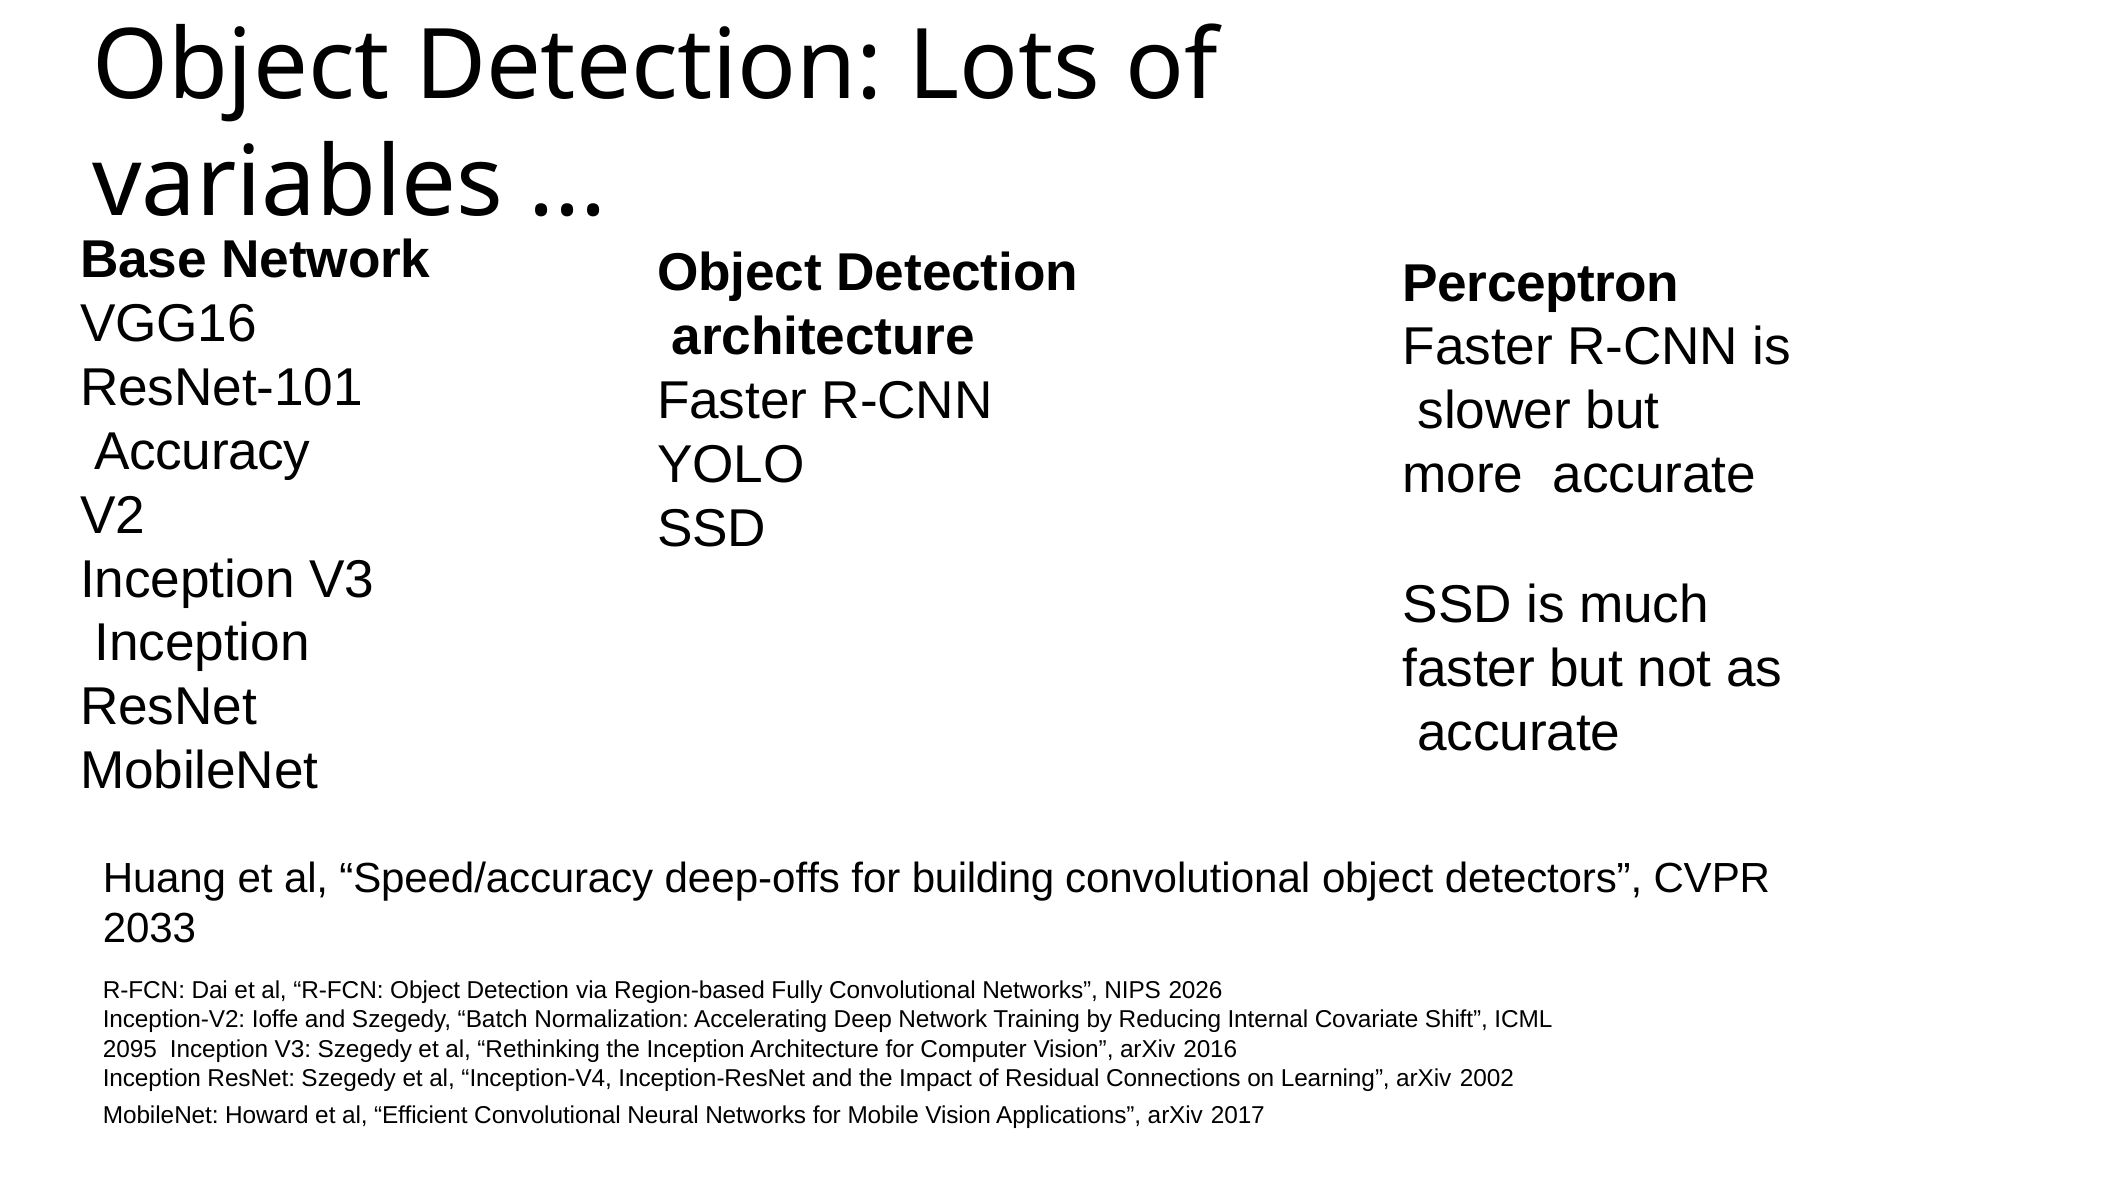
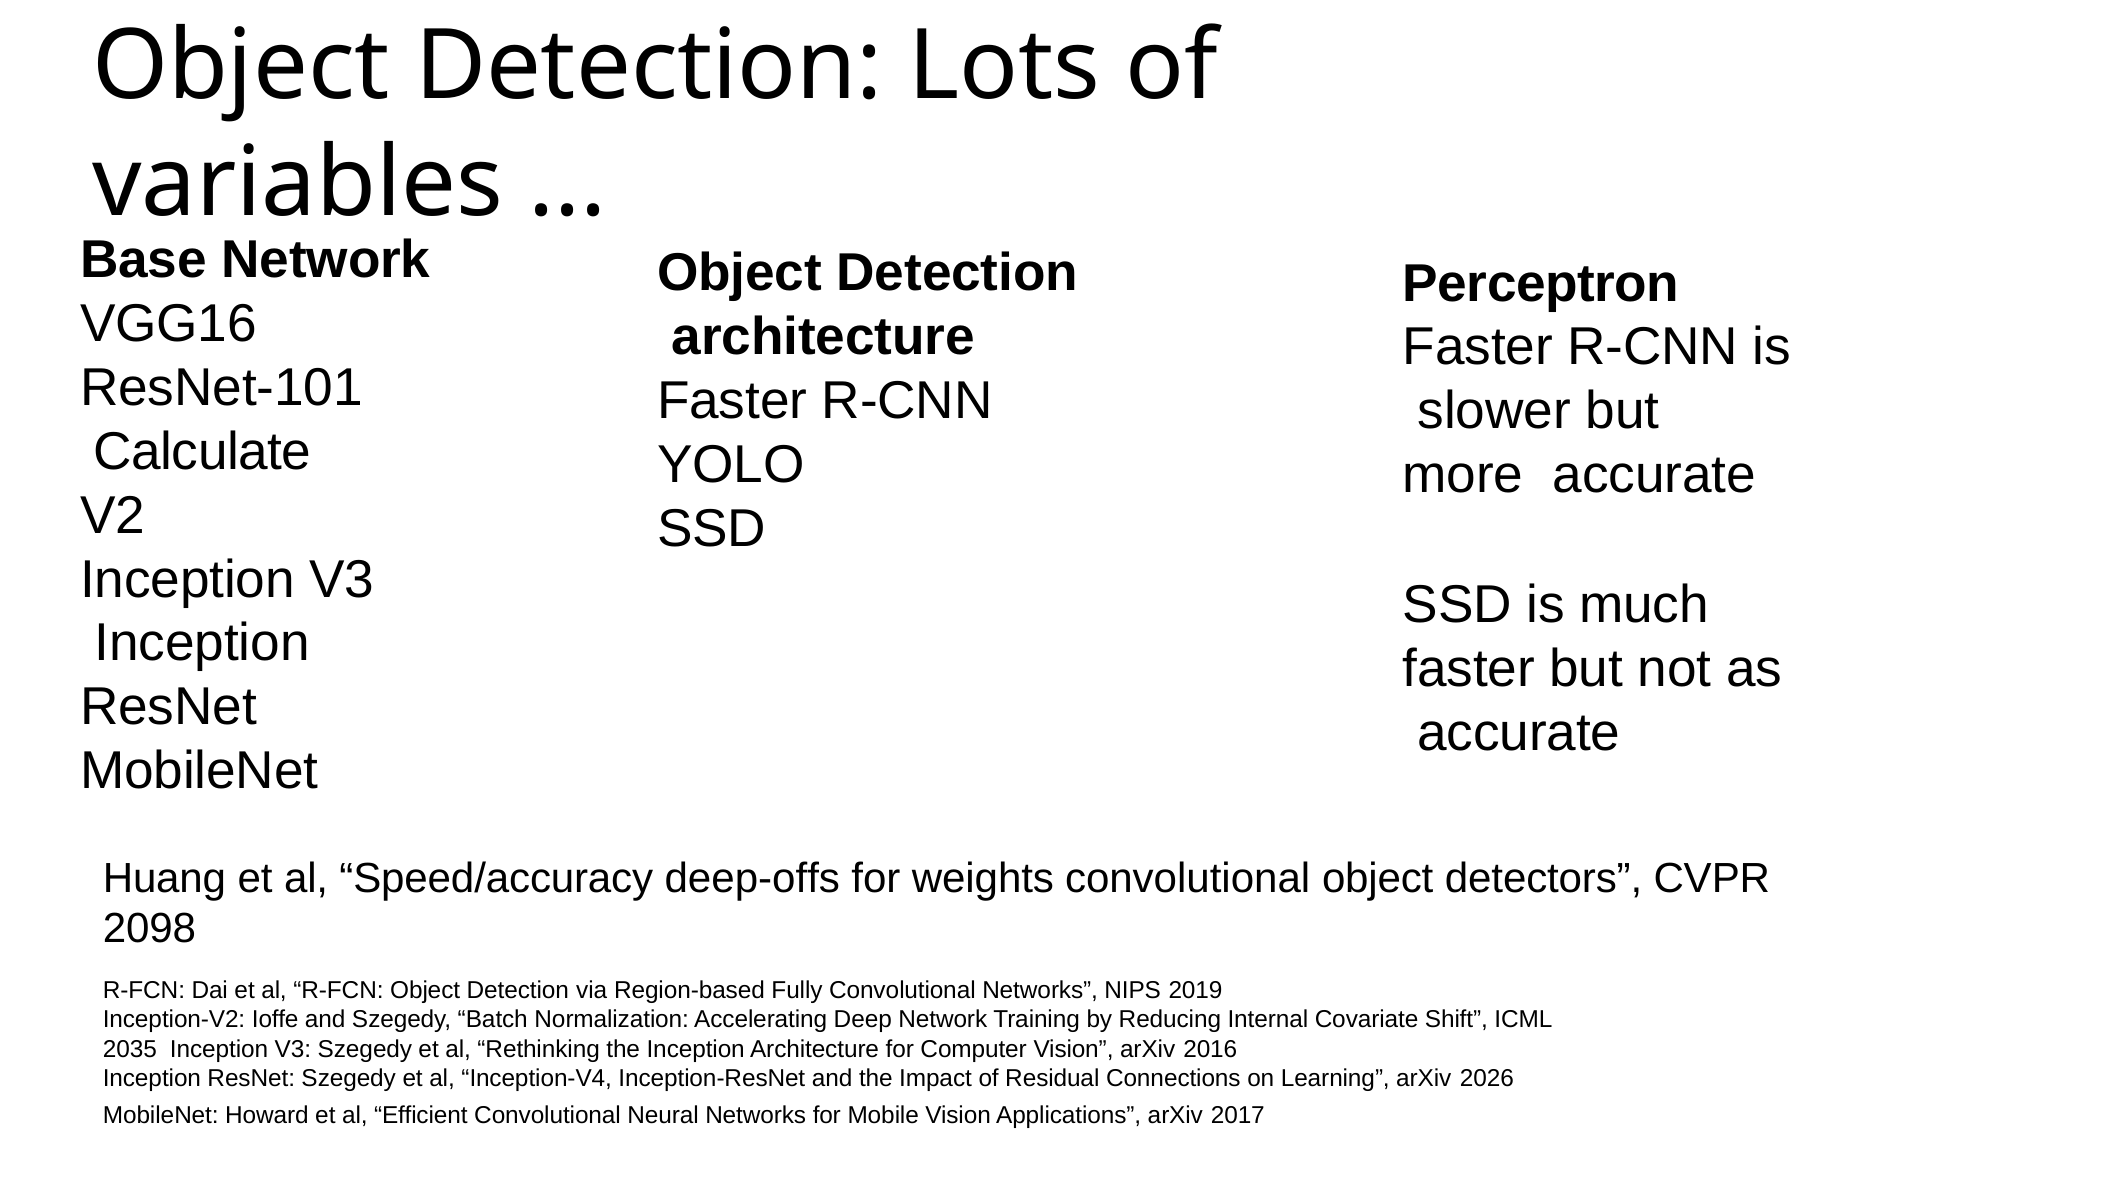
Accuracy: Accuracy -> Calculate
building: building -> weights
2033: 2033 -> 2098
2026: 2026 -> 2019
2095: 2095 -> 2035
2002: 2002 -> 2026
